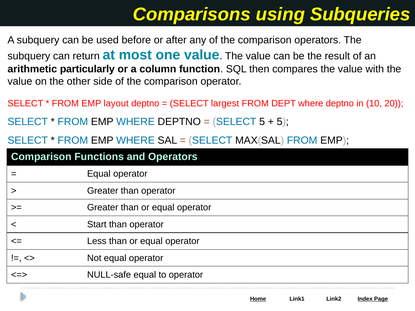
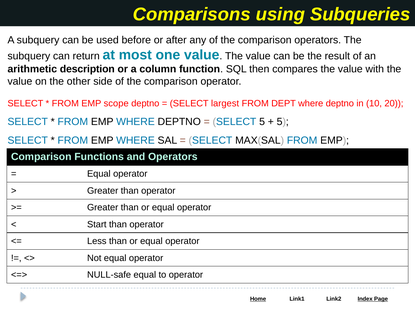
particularly: particularly -> description
layout: layout -> scope
